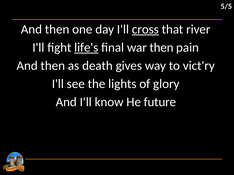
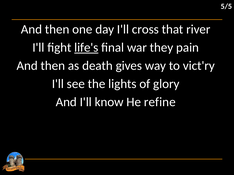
cross underline: present -> none
war then: then -> they
future: future -> refine
